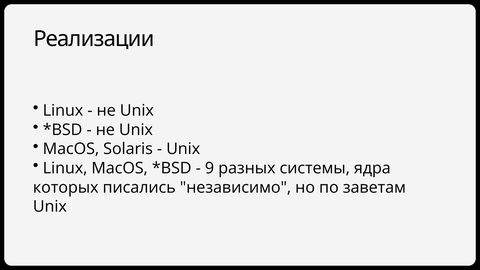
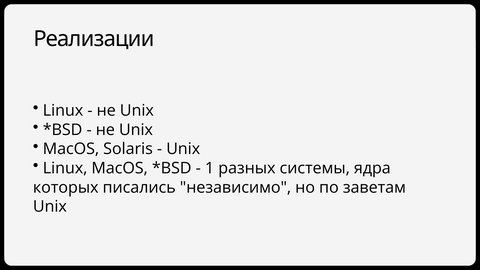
9: 9 -> 1
